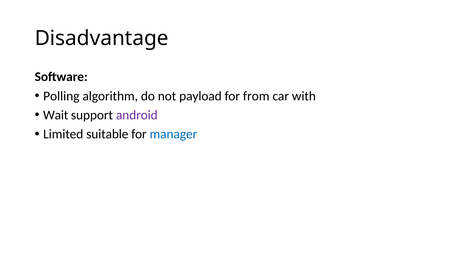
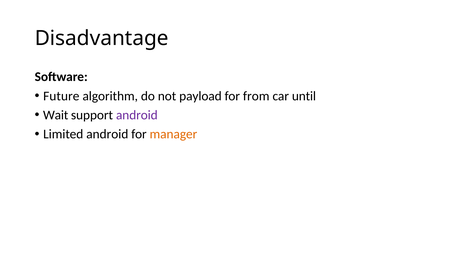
Polling: Polling -> Future
with: with -> until
Limited suitable: suitable -> android
manager colour: blue -> orange
